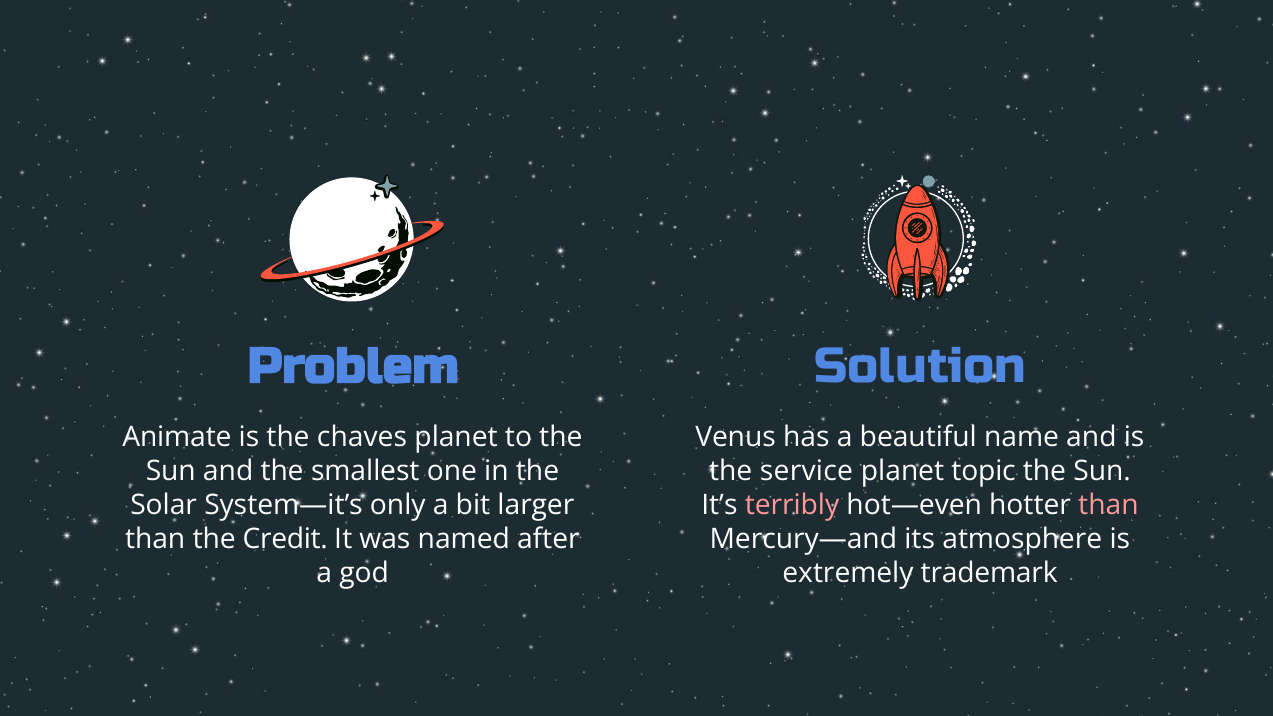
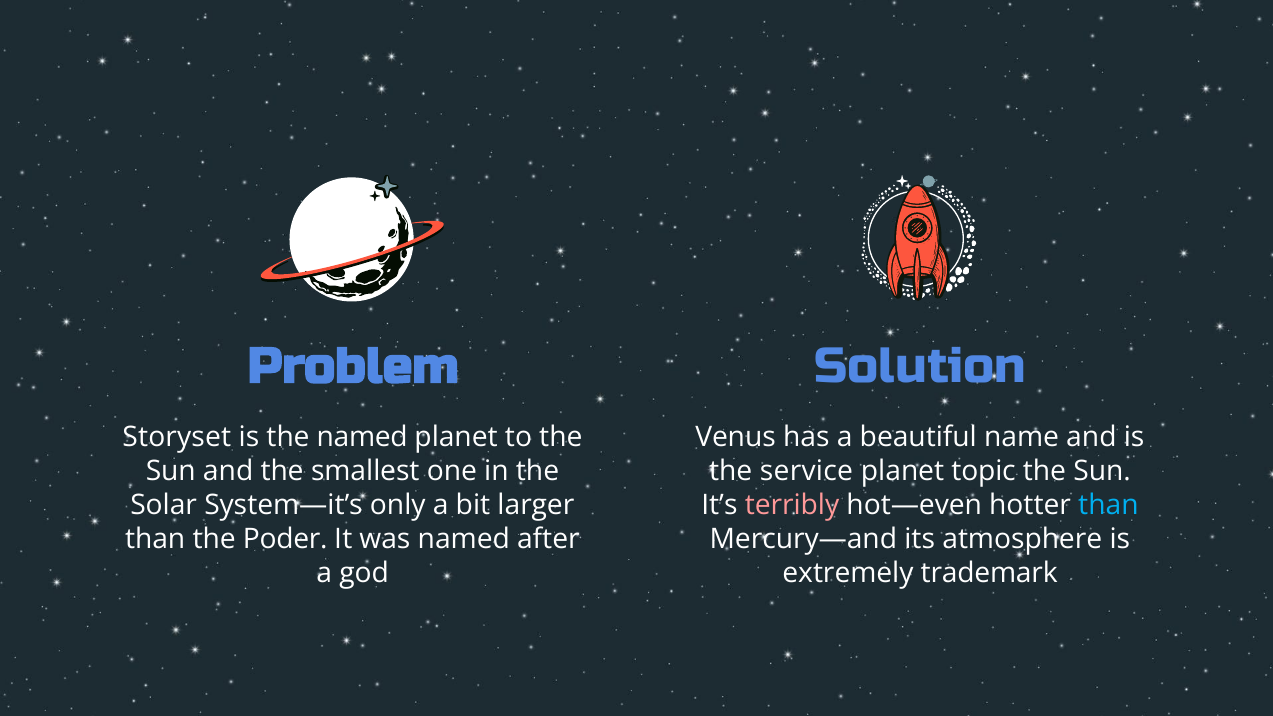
Animate: Animate -> Storyset
the chaves: chaves -> named
than at (1108, 506) colour: pink -> light blue
Credit: Credit -> Poder
